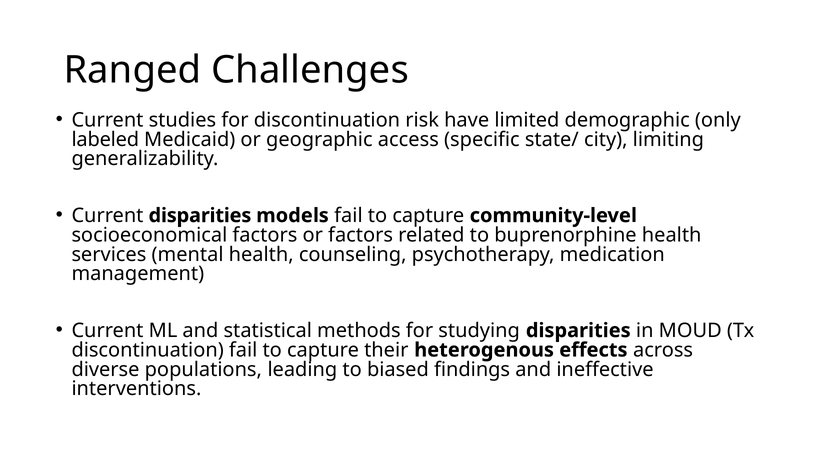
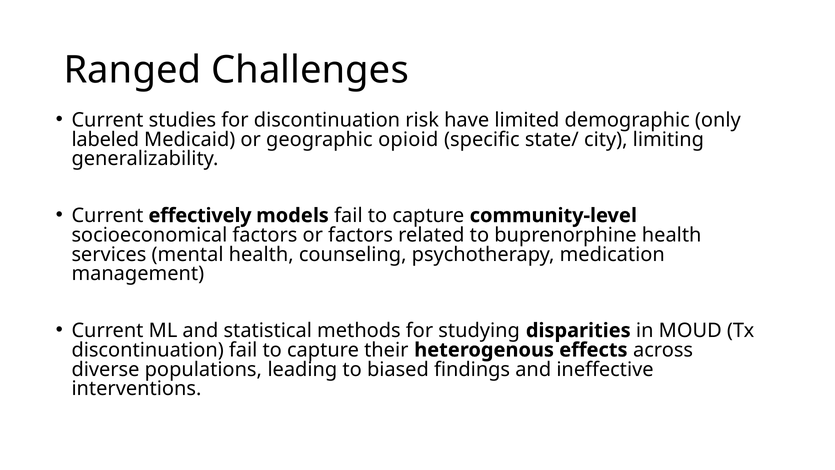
access: access -> opioid
Current disparities: disparities -> effectively
